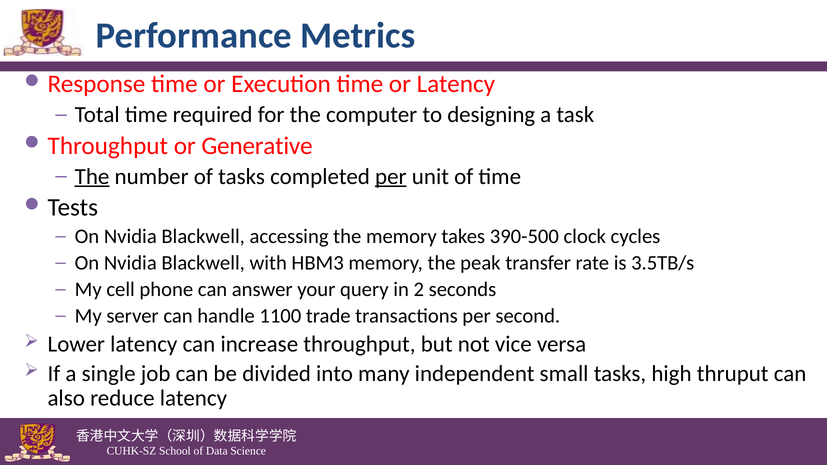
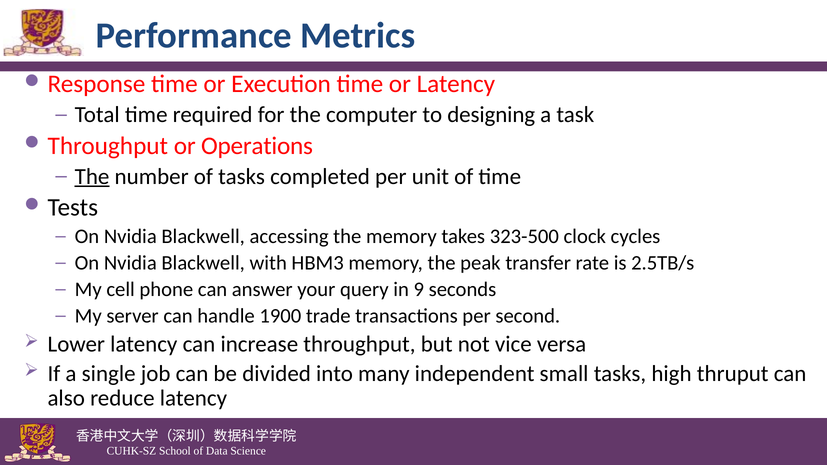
Generative: Generative -> Operations
per at (391, 177) underline: present -> none
390-500: 390-500 -> 323-500
3.5TB/s: 3.5TB/s -> 2.5TB/s
2: 2 -> 9
1100: 1100 -> 1900
